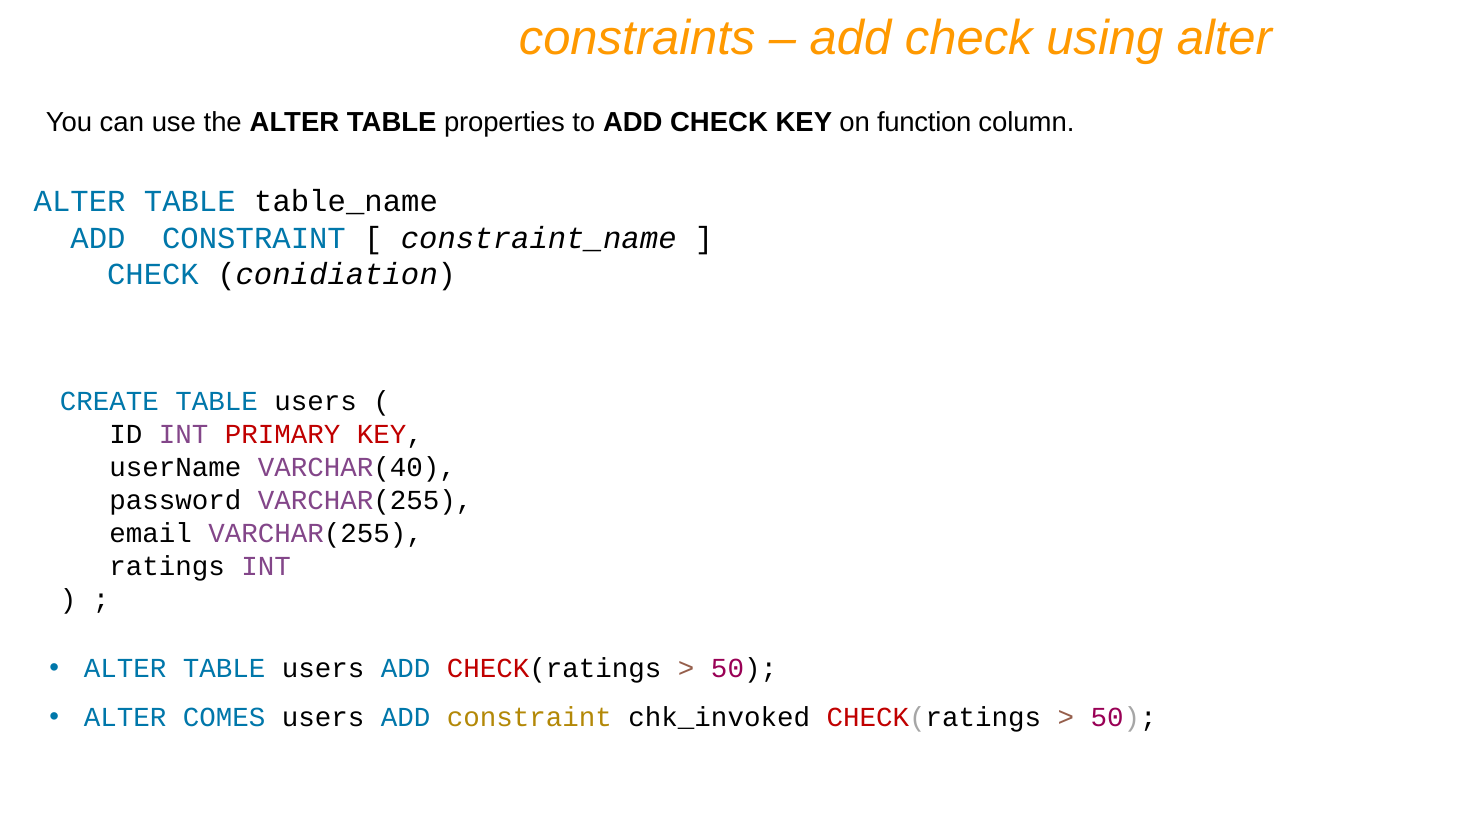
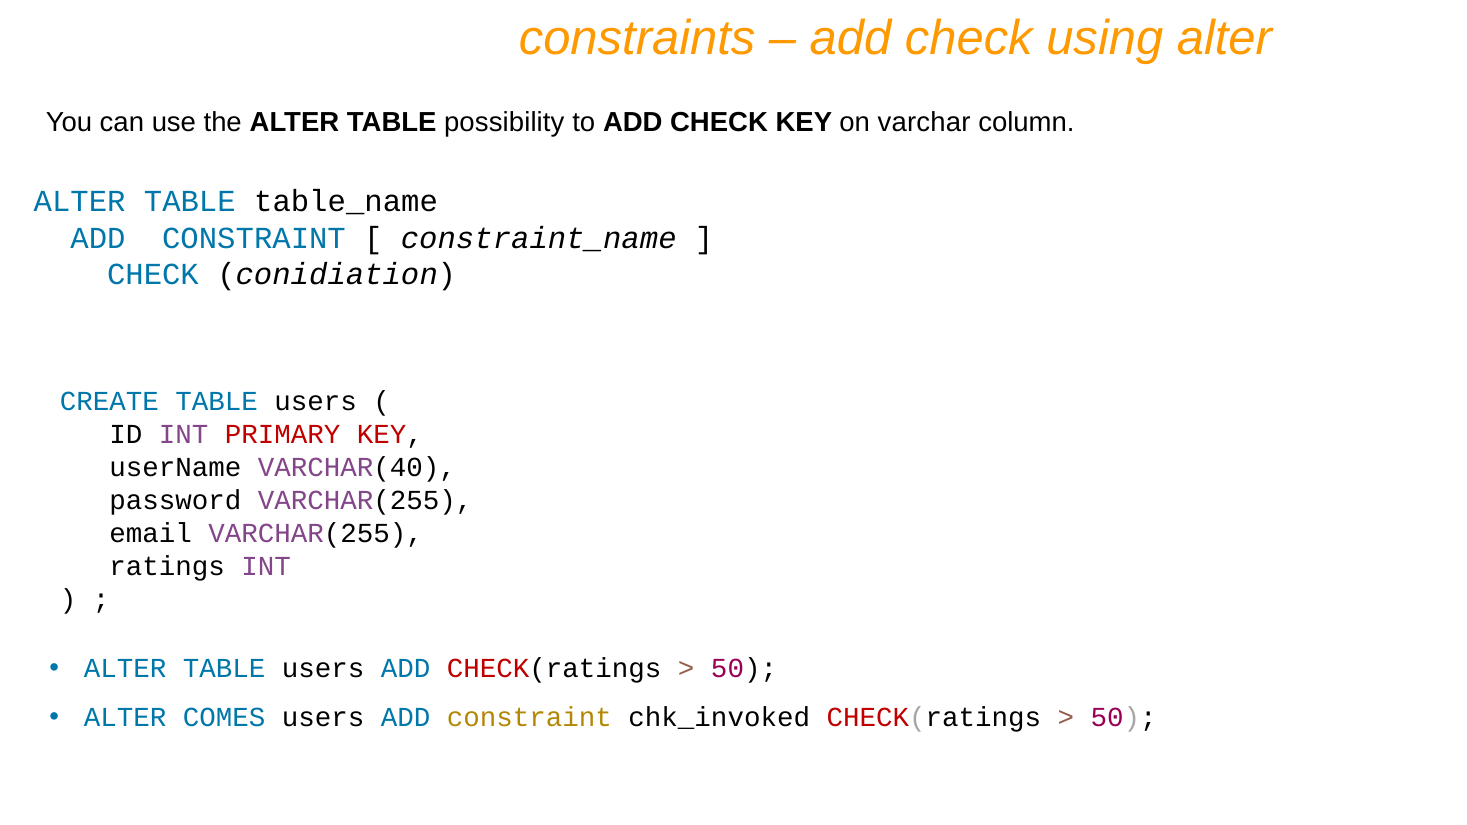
properties: properties -> possibility
function: function -> varchar
